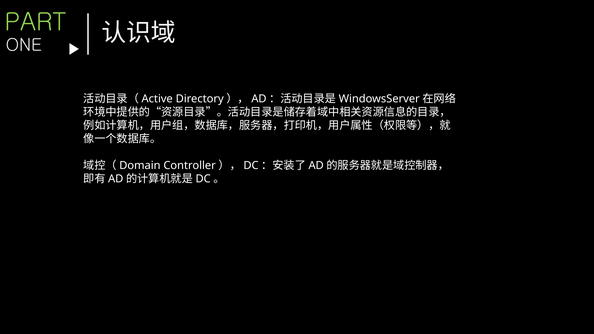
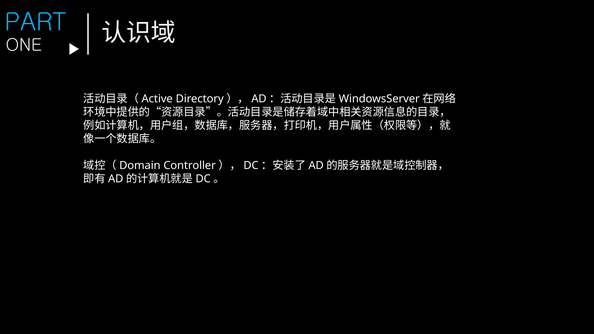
PART colour: light green -> light blue
